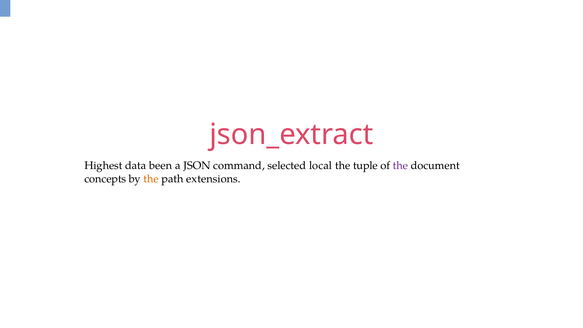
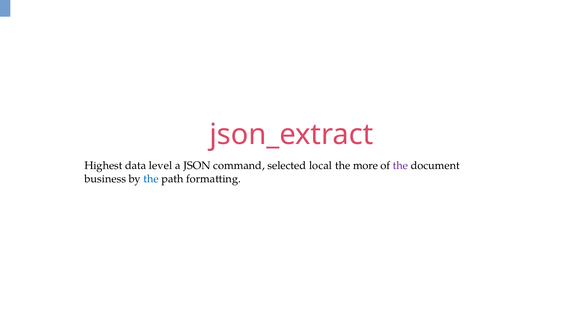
been: been -> level
tuple: tuple -> more
concepts: concepts -> business
the at (151, 179) colour: orange -> blue
extensions: extensions -> formatting
